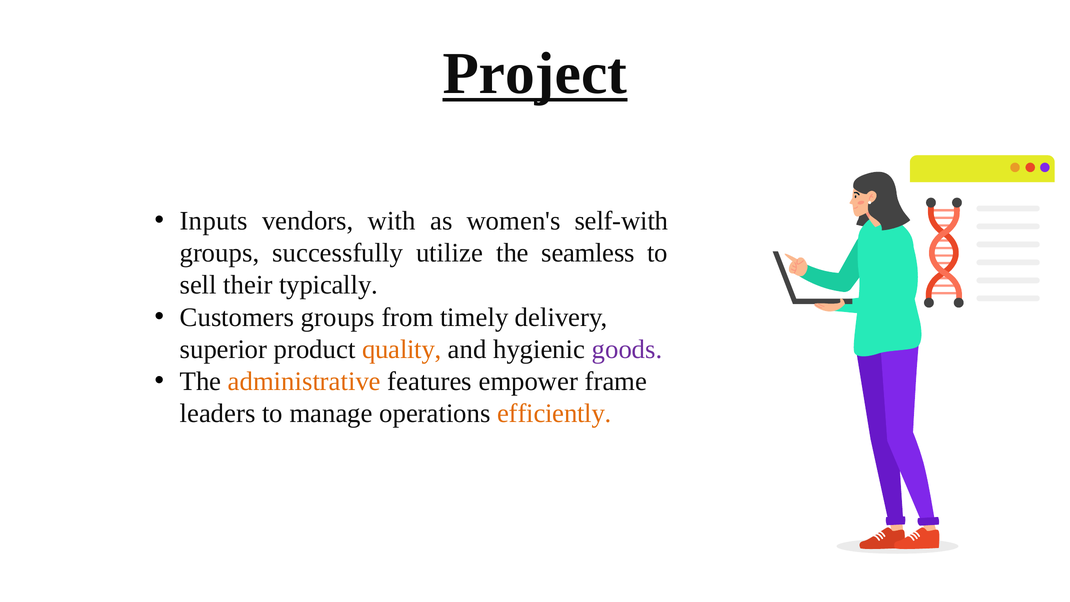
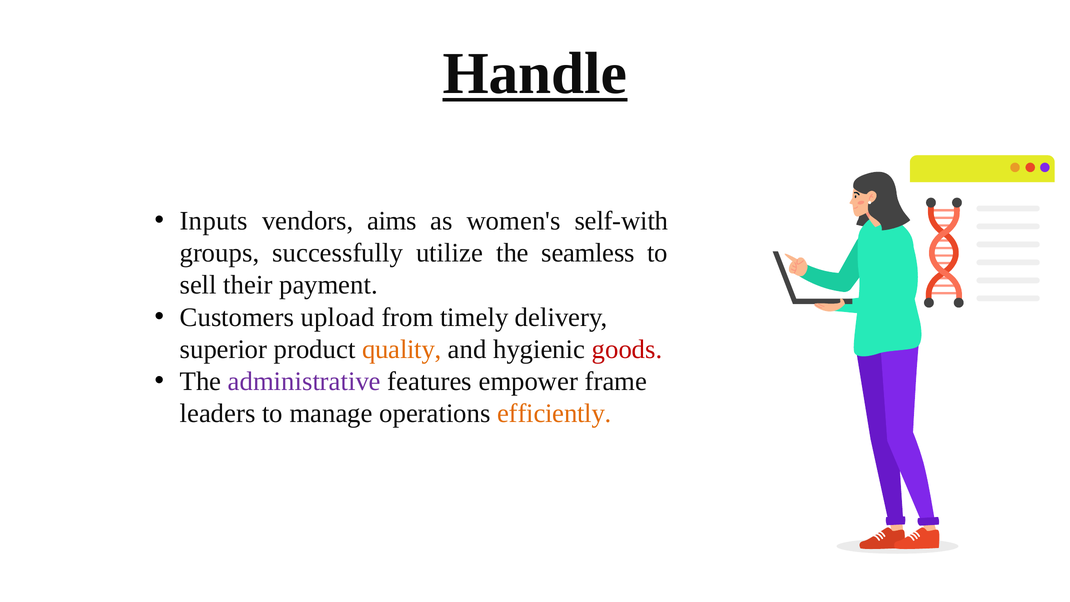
Project: Project -> Handle
with: with -> aims
typically: typically -> payment
Customers groups: groups -> upload
goods colour: purple -> red
administrative colour: orange -> purple
